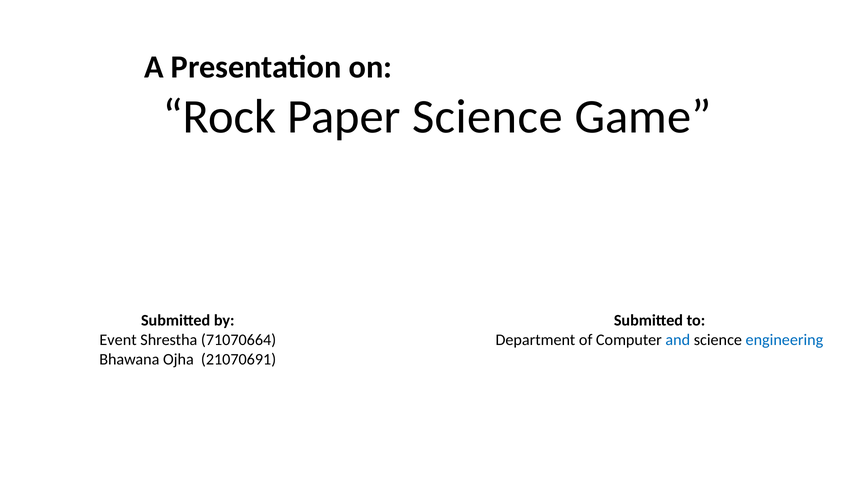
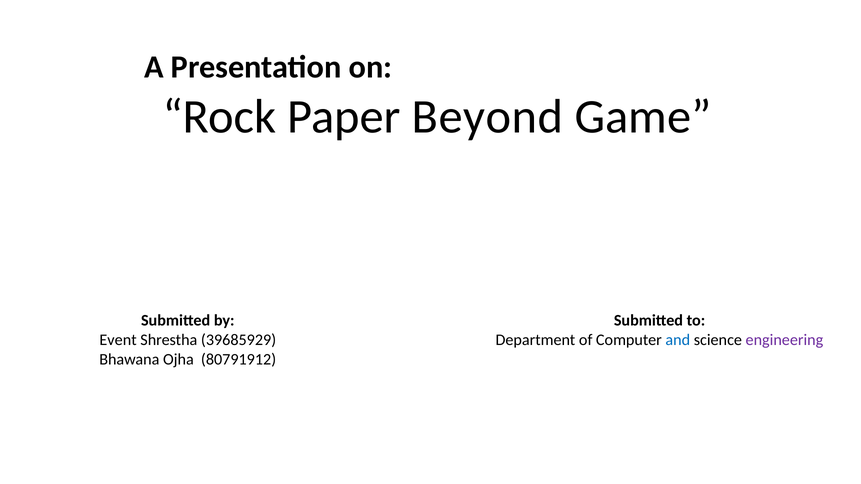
Paper Science: Science -> Beyond
71070664: 71070664 -> 39685929
engineering colour: blue -> purple
21070691: 21070691 -> 80791912
